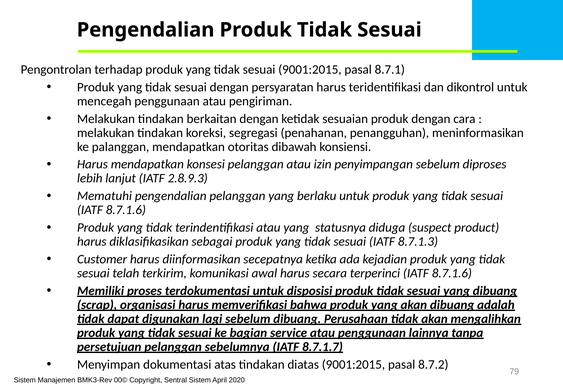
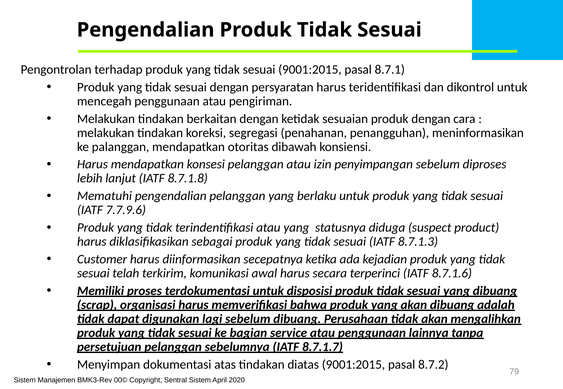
2.8.9.3: 2.8.9.3 -> 8.7.1.8
8.7.1.6 at (126, 210): 8.7.1.6 -> 7.7.9.6
